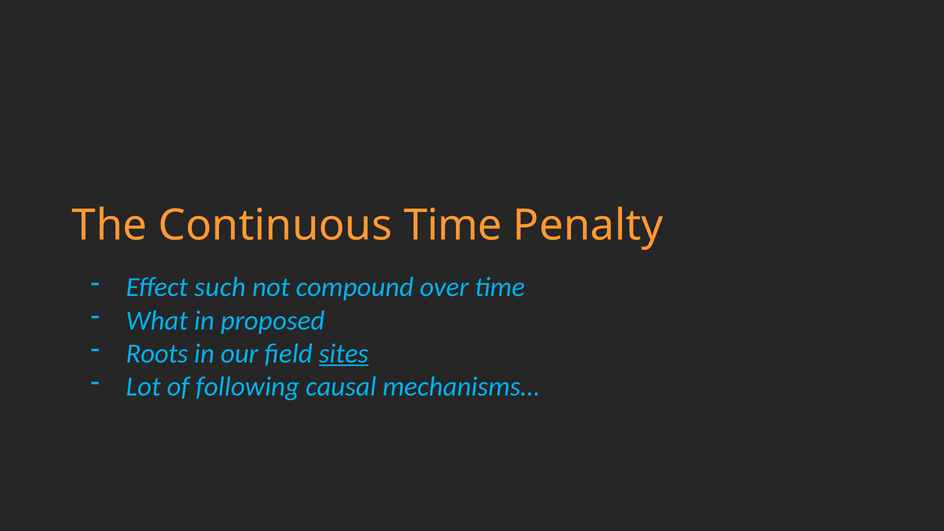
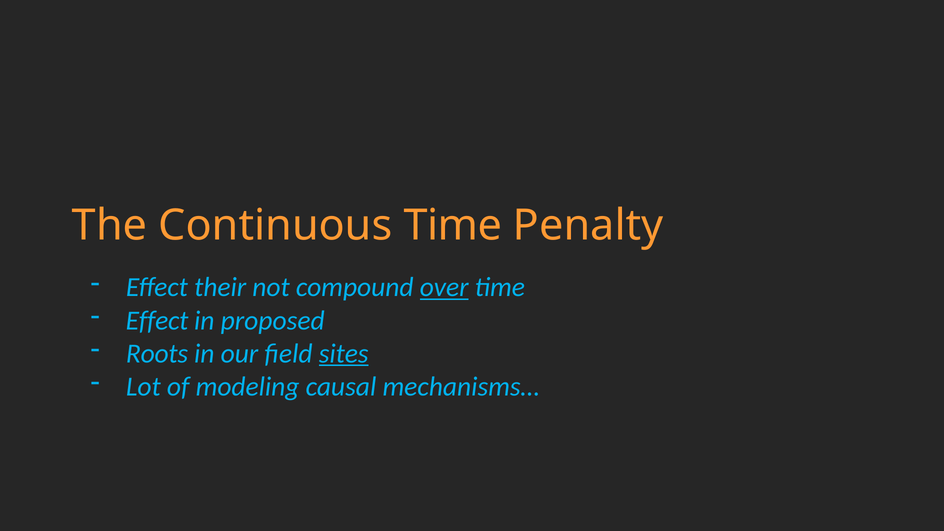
such: such -> their
over underline: none -> present
What at (157, 320): What -> Effect
following: following -> modeling
